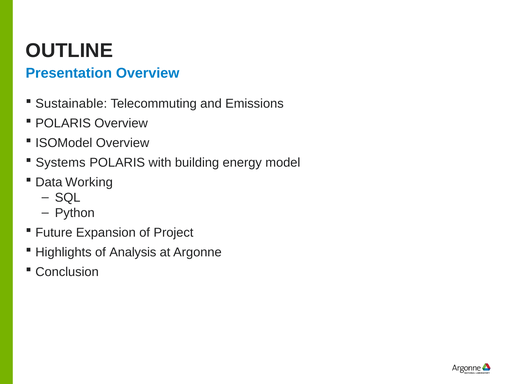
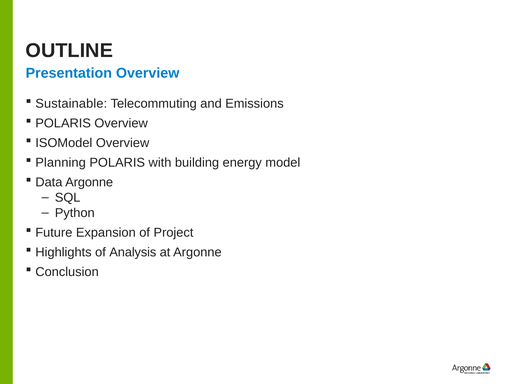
Systems: Systems -> Planning
Data Working: Working -> Argonne
